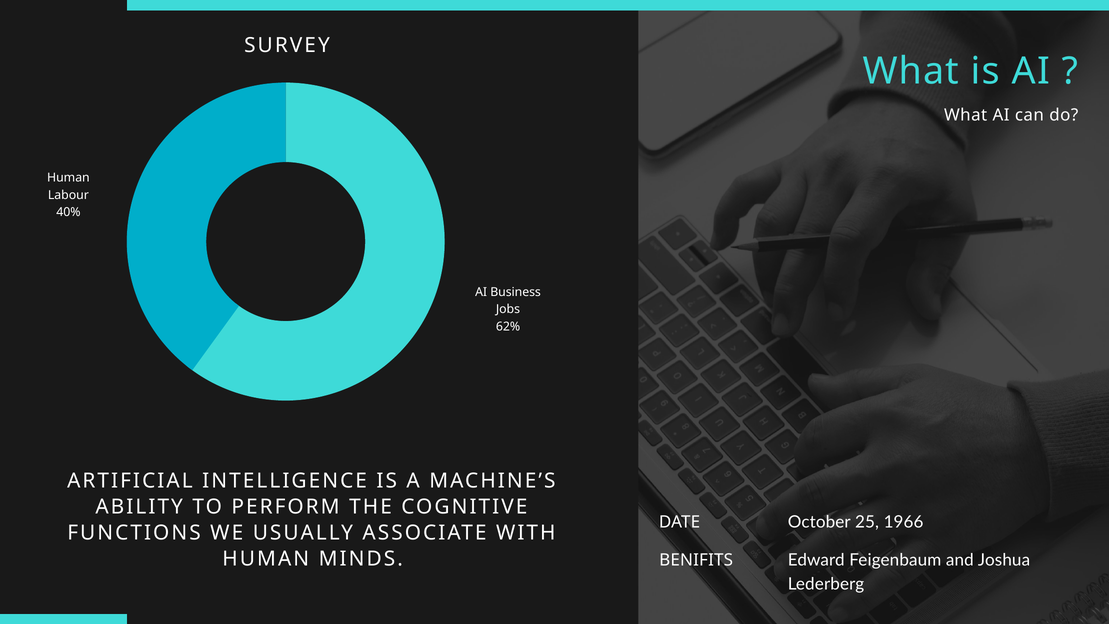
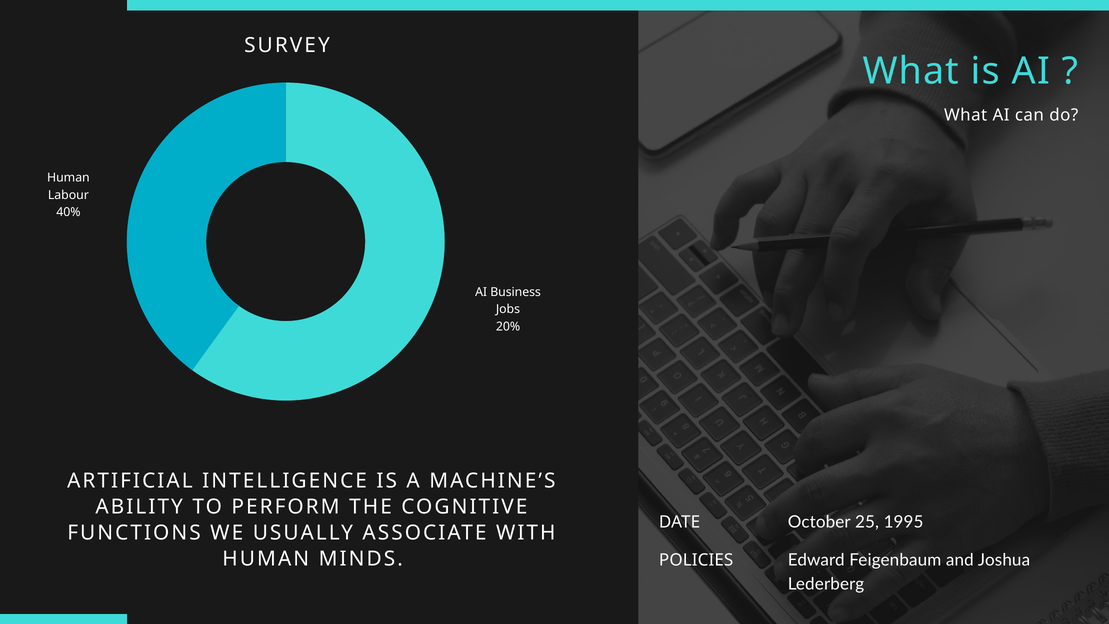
62%: 62% -> 20%
1966: 1966 -> 1995
BENIFITS: BENIFITS -> POLICIES
